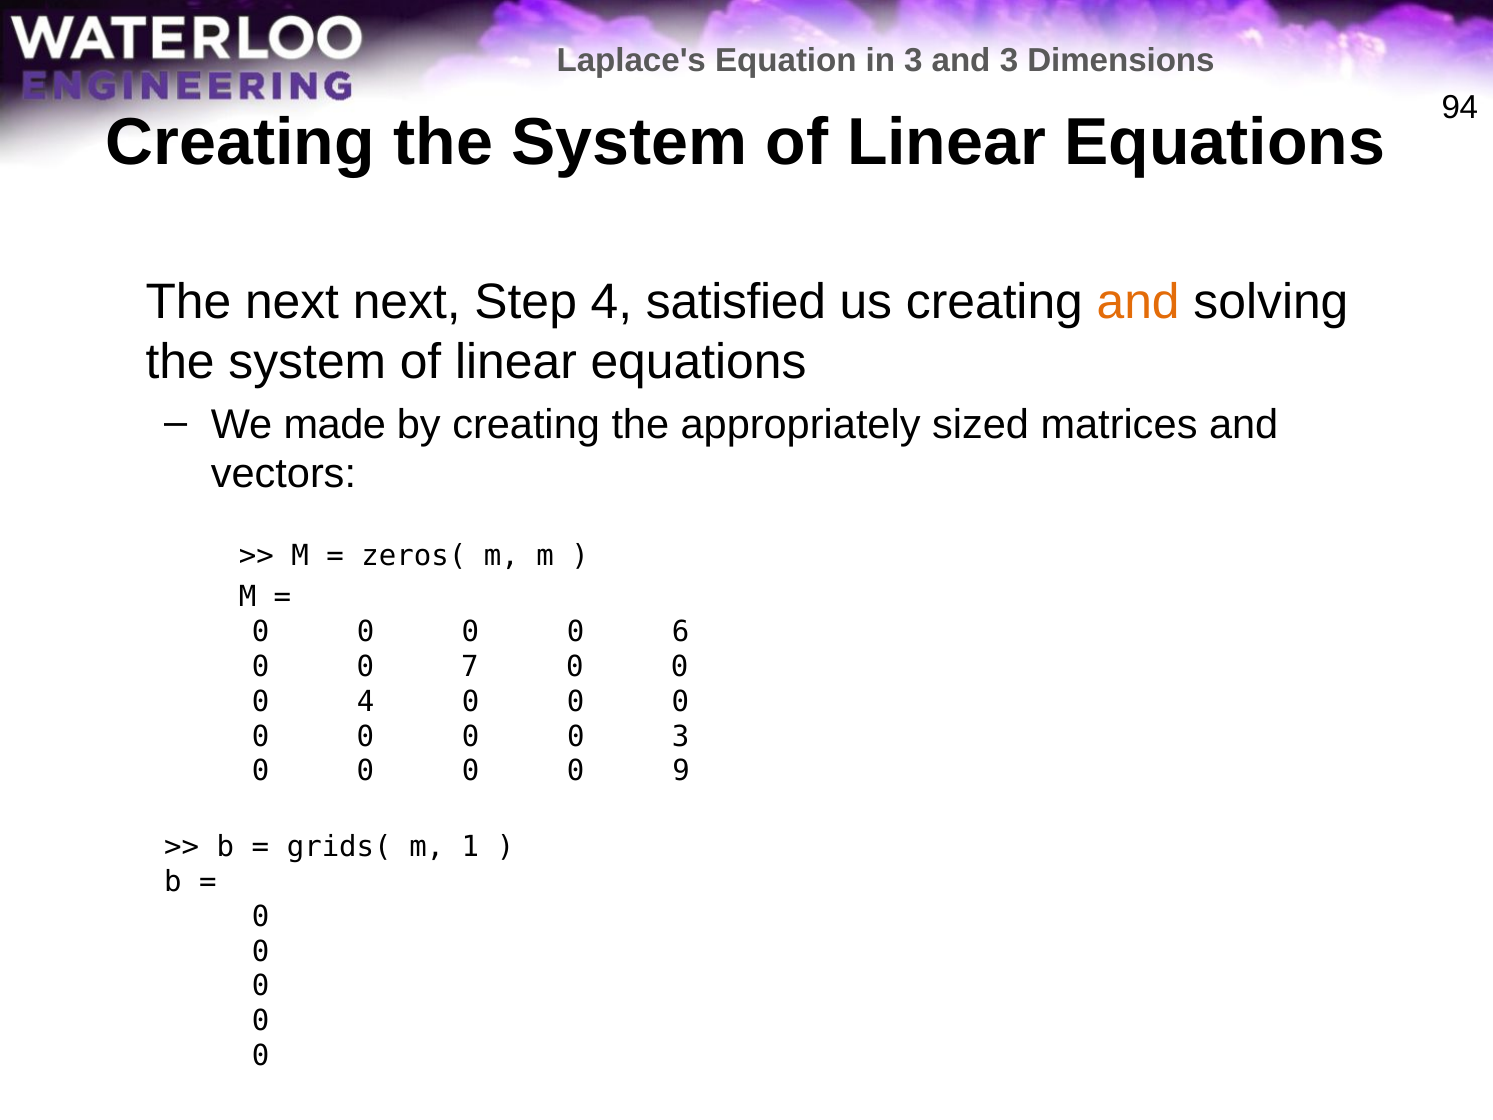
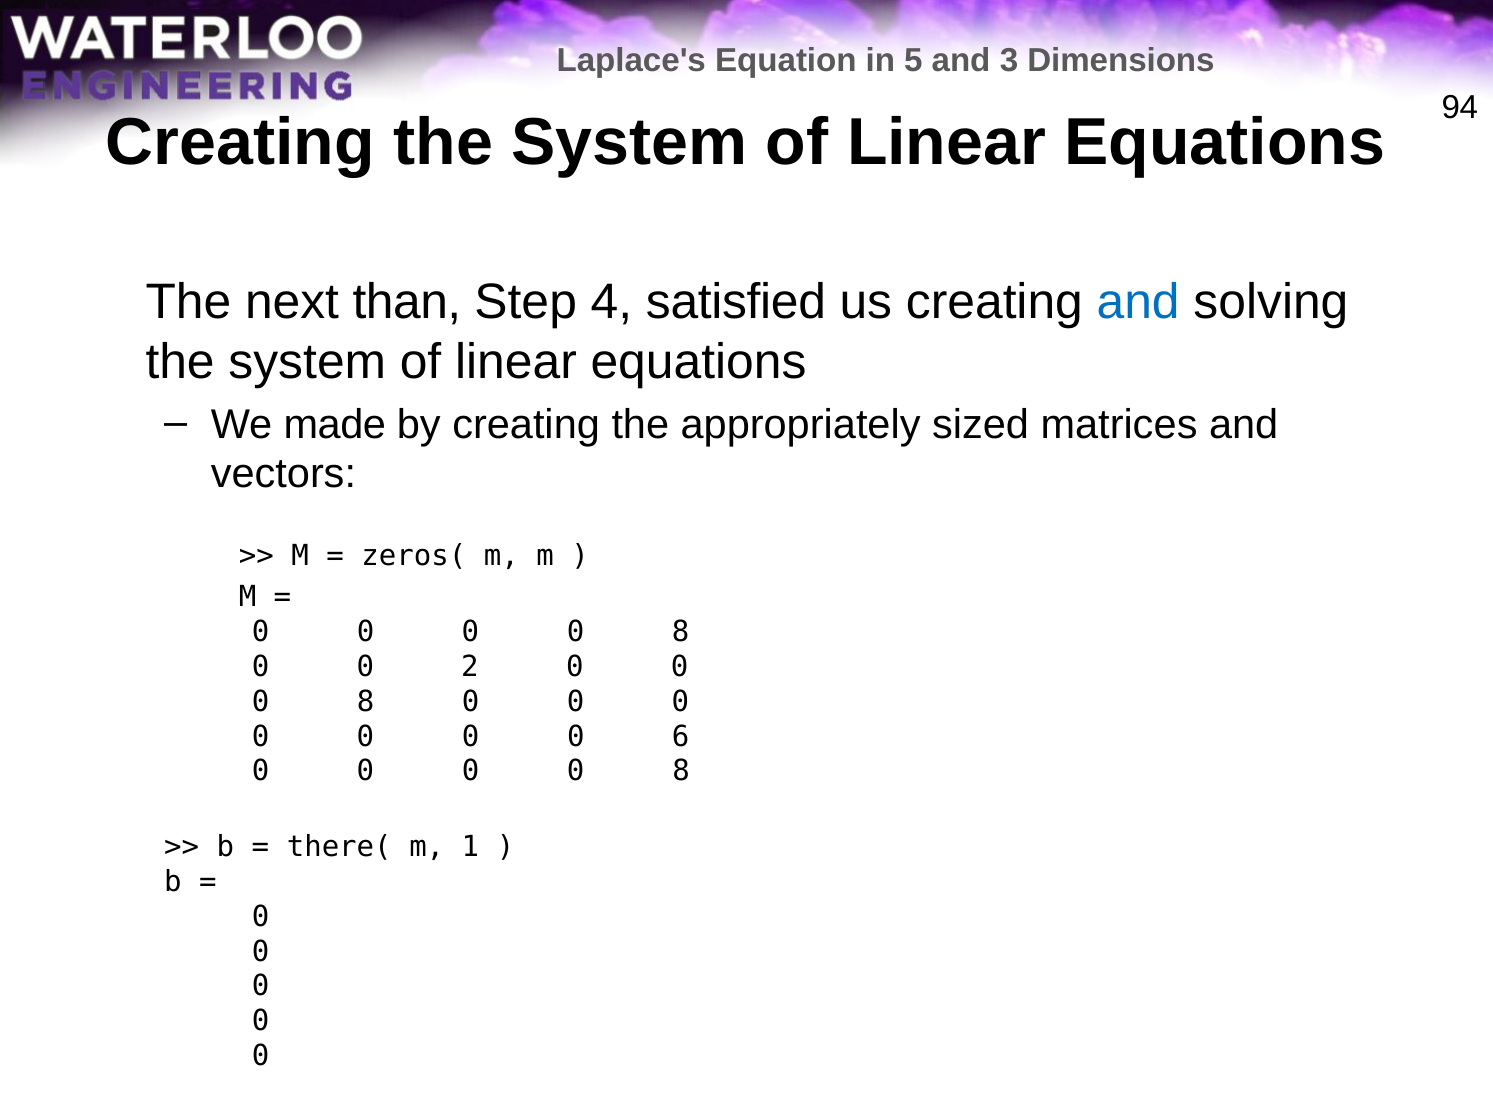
in 3: 3 -> 5
next next: next -> than
and at (1138, 302) colour: orange -> blue
6 at (680, 632): 6 -> 8
7: 7 -> 2
4 at (366, 701): 4 -> 8
0 3: 3 -> 6
9 at (681, 771): 9 -> 8
grids(: grids( -> there(
